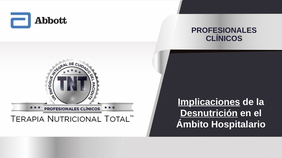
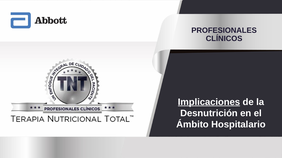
Desnutrición underline: present -> none
